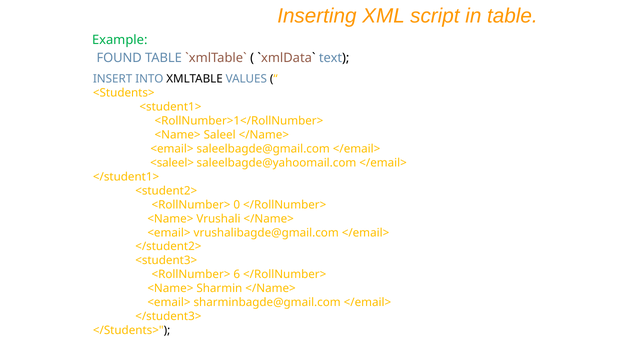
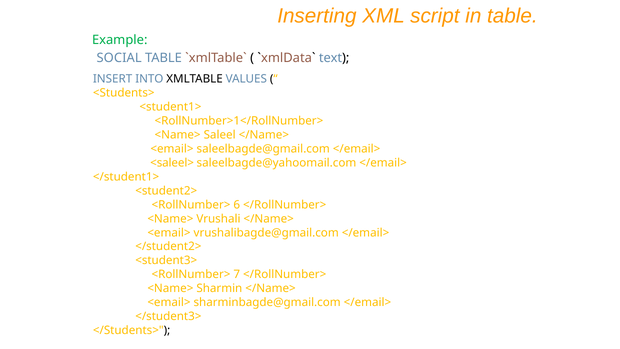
FOUND: FOUND -> SOCIAL
0: 0 -> 6
6: 6 -> 7
